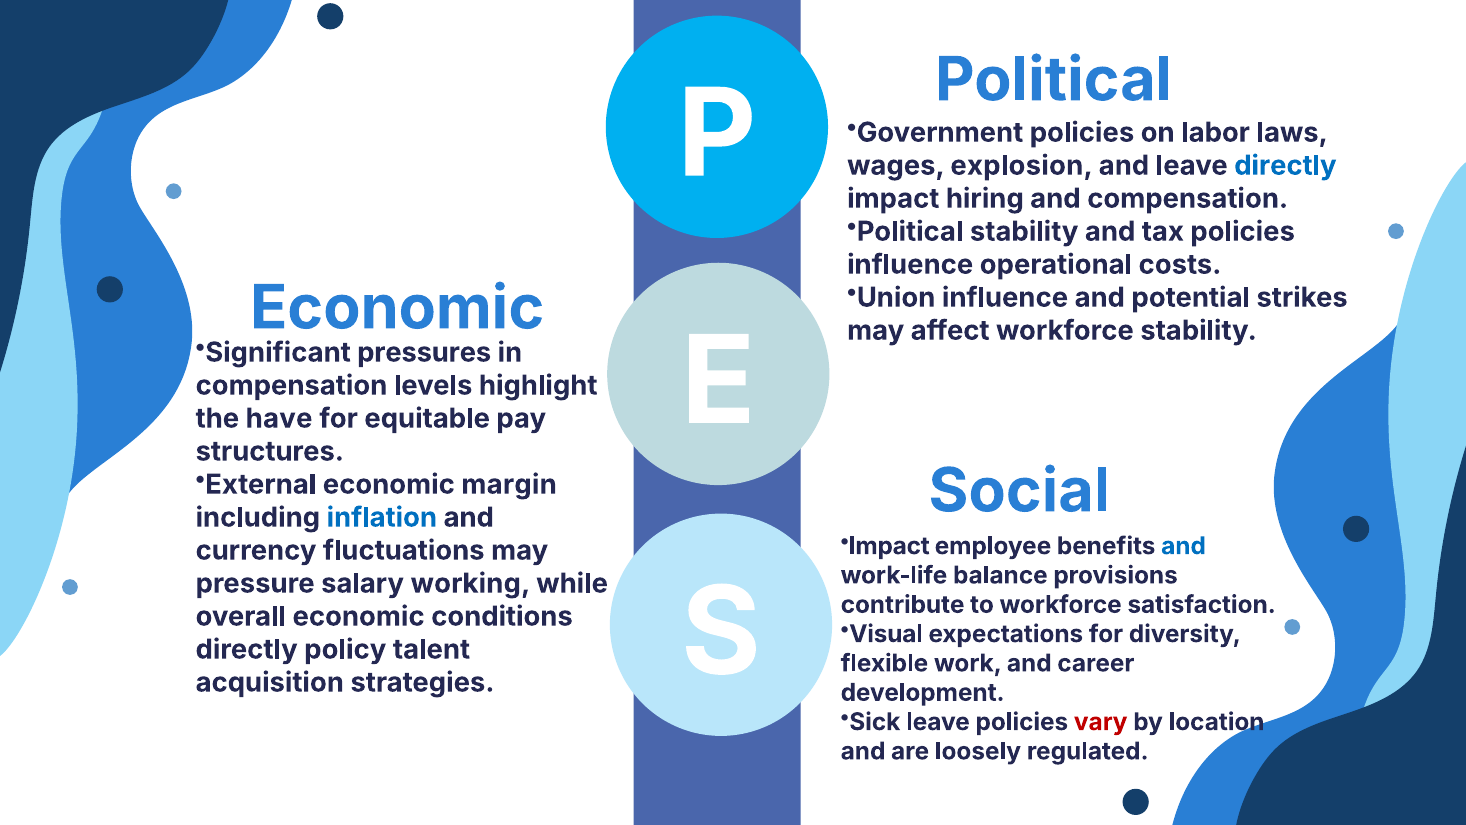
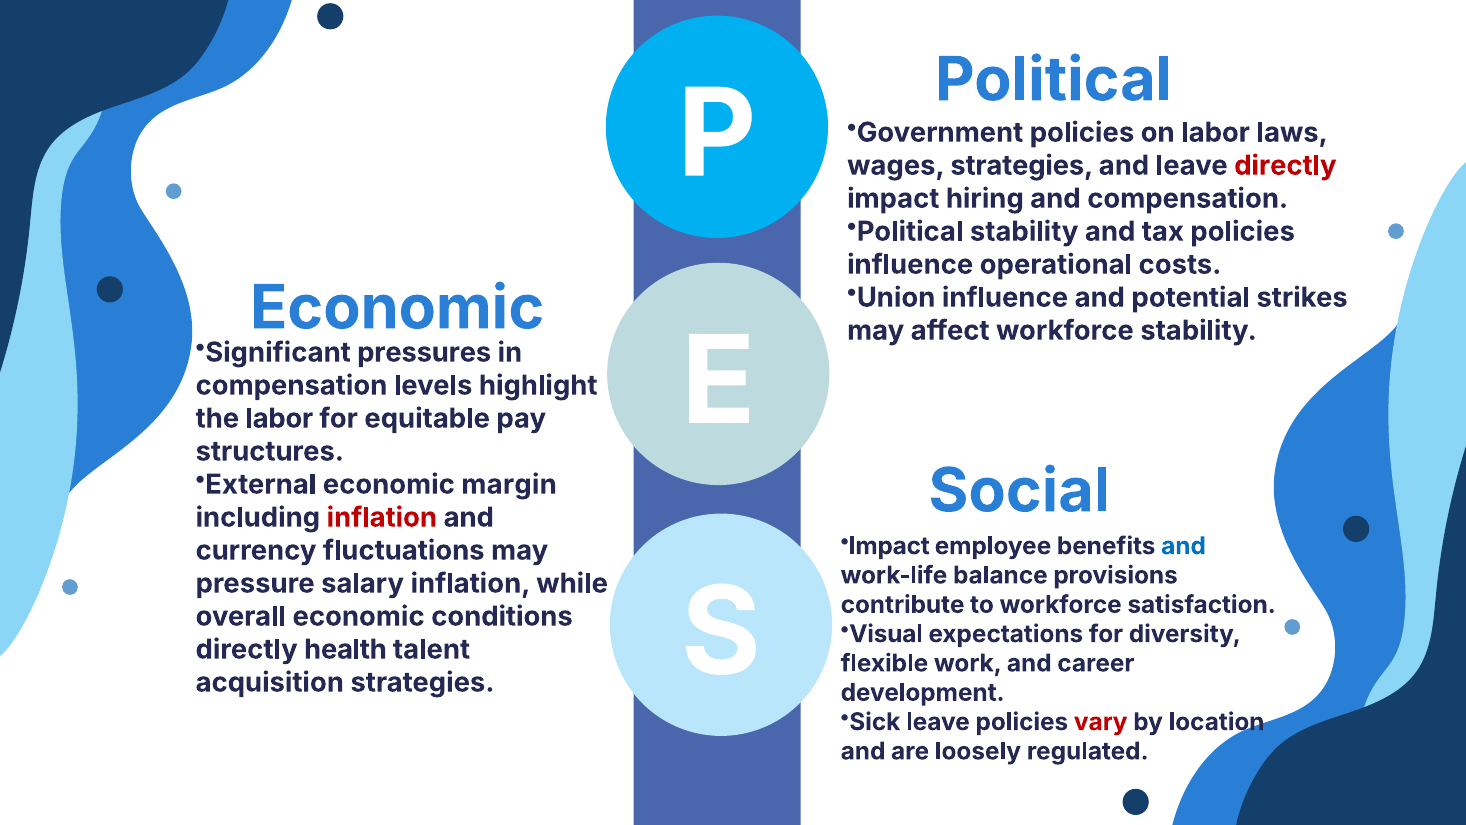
wages explosion: explosion -> strategies
directly at (1285, 166) colour: blue -> red
the have: have -> labor
inflation at (382, 517) colour: blue -> red
salary working: working -> inflation
policy: policy -> health
